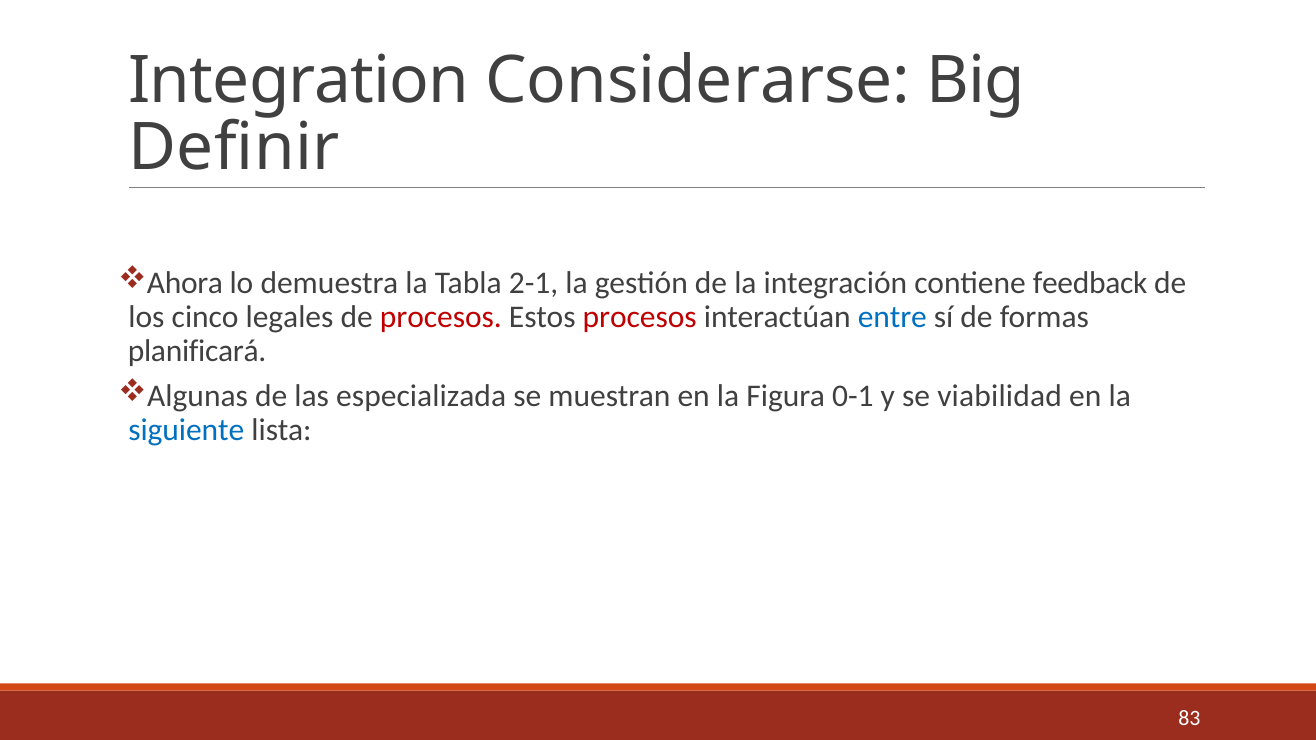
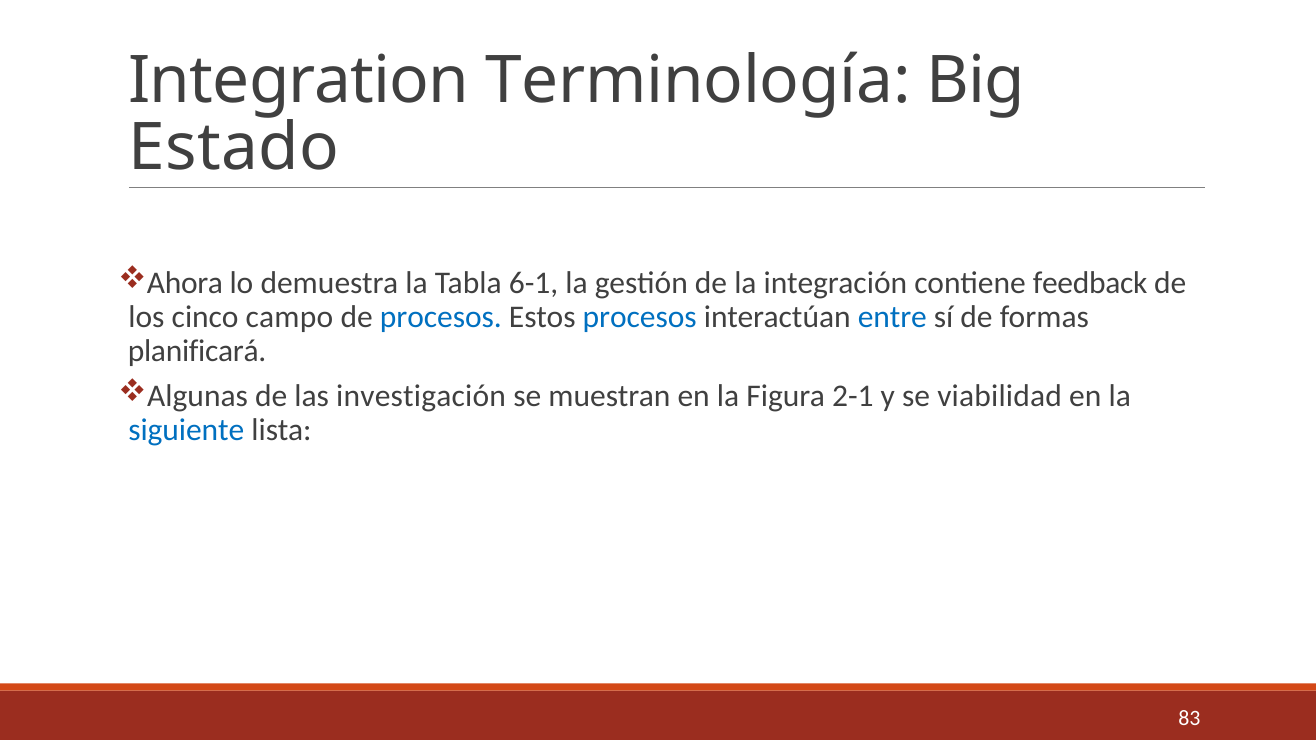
Considerarse: Considerarse -> Terminología
Definir: Definir -> Estado
2-1: 2-1 -> 6-1
legales: legales -> campo
procesos at (441, 317) colour: red -> blue
procesos at (640, 317) colour: red -> blue
especializada: especializada -> investigación
0-1: 0-1 -> 2-1
